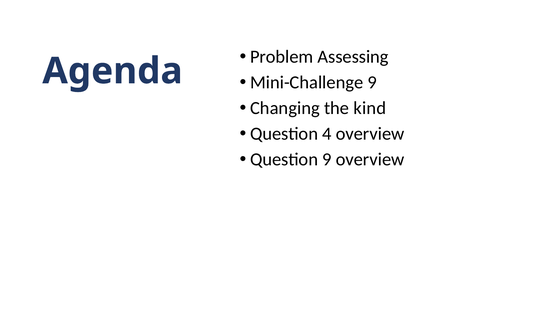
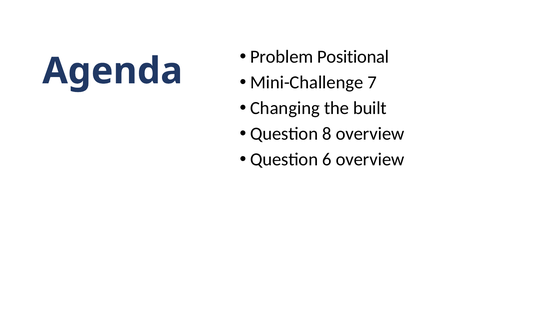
Assessing: Assessing -> Positional
Mini-Challenge 9: 9 -> 7
kind: kind -> built
4: 4 -> 8
Question 9: 9 -> 6
